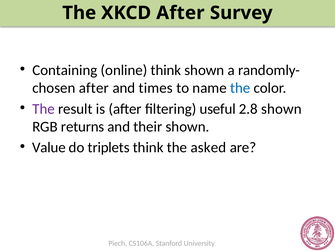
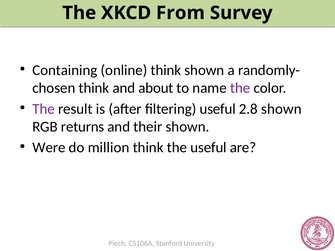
XKCD After: After -> From
after at (94, 88): after -> think
times: times -> about
the at (240, 88) colour: blue -> purple
Value: Value -> Were
triplets: triplets -> million
the asked: asked -> useful
